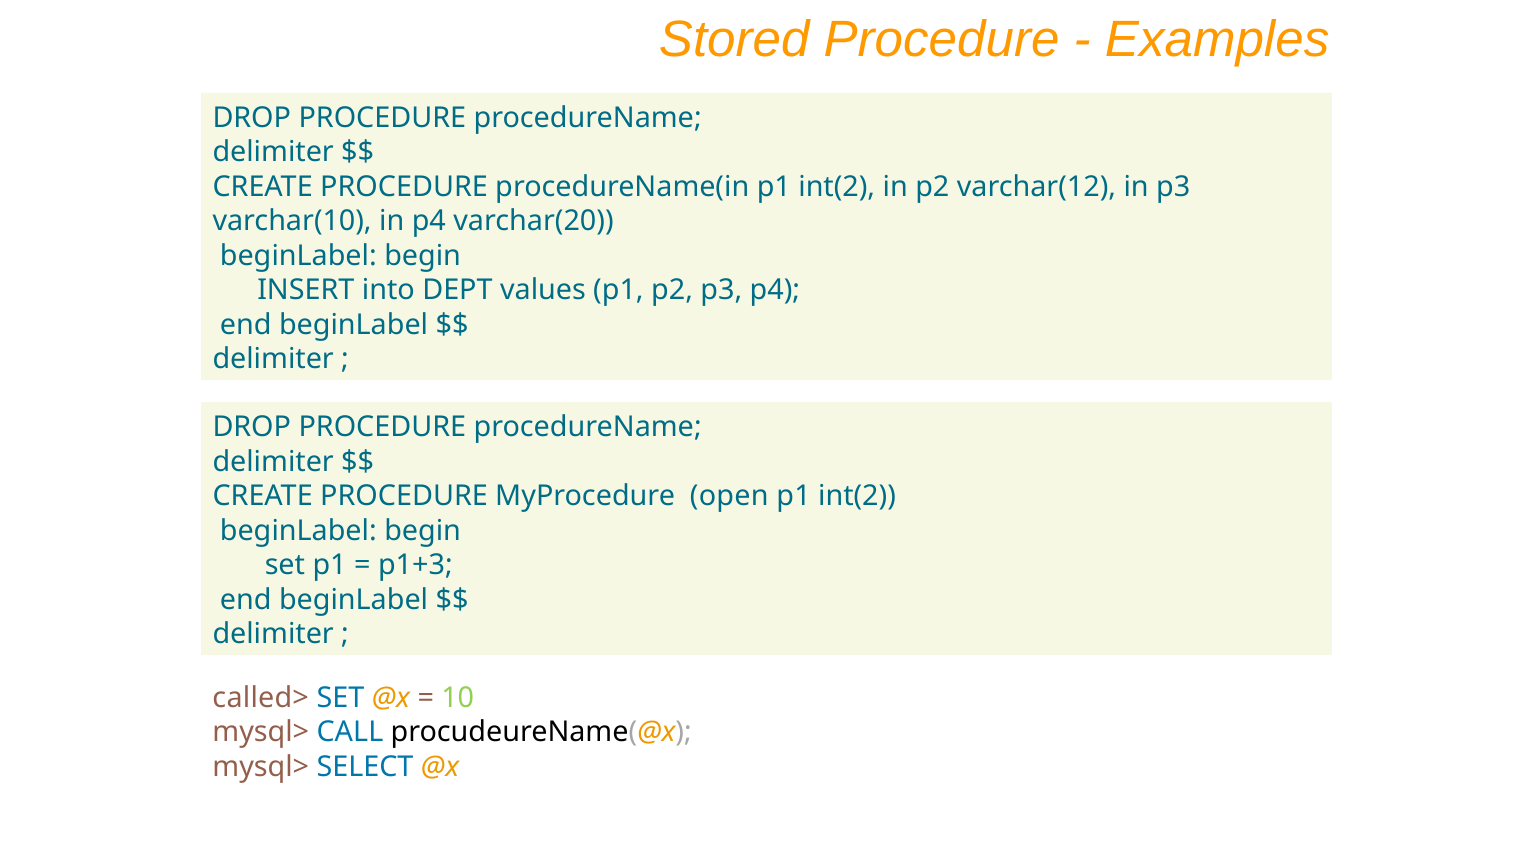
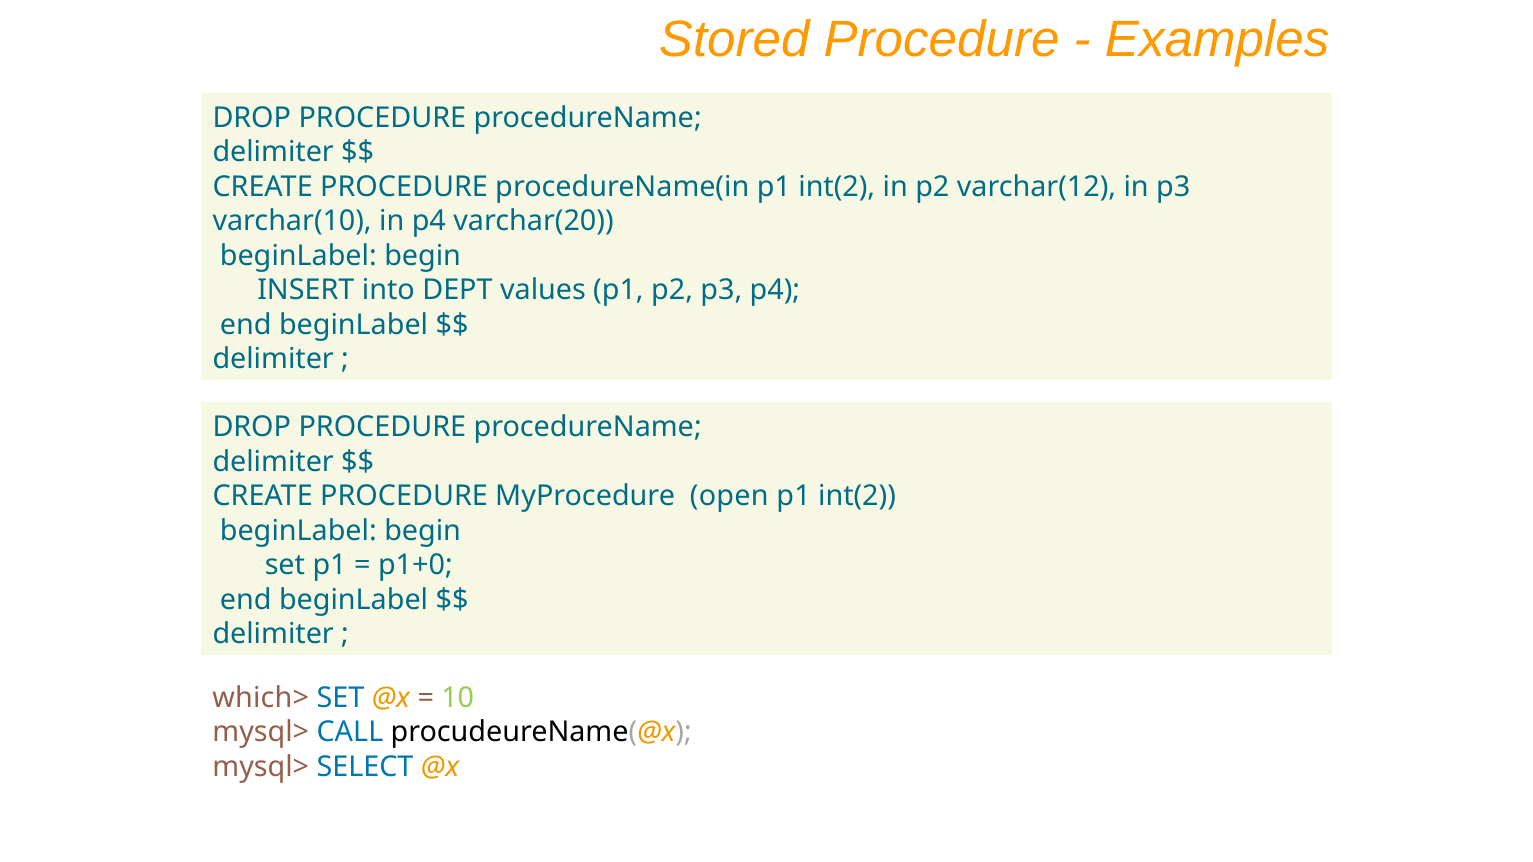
p1+3: p1+3 -> p1+0
called>: called> -> which>
